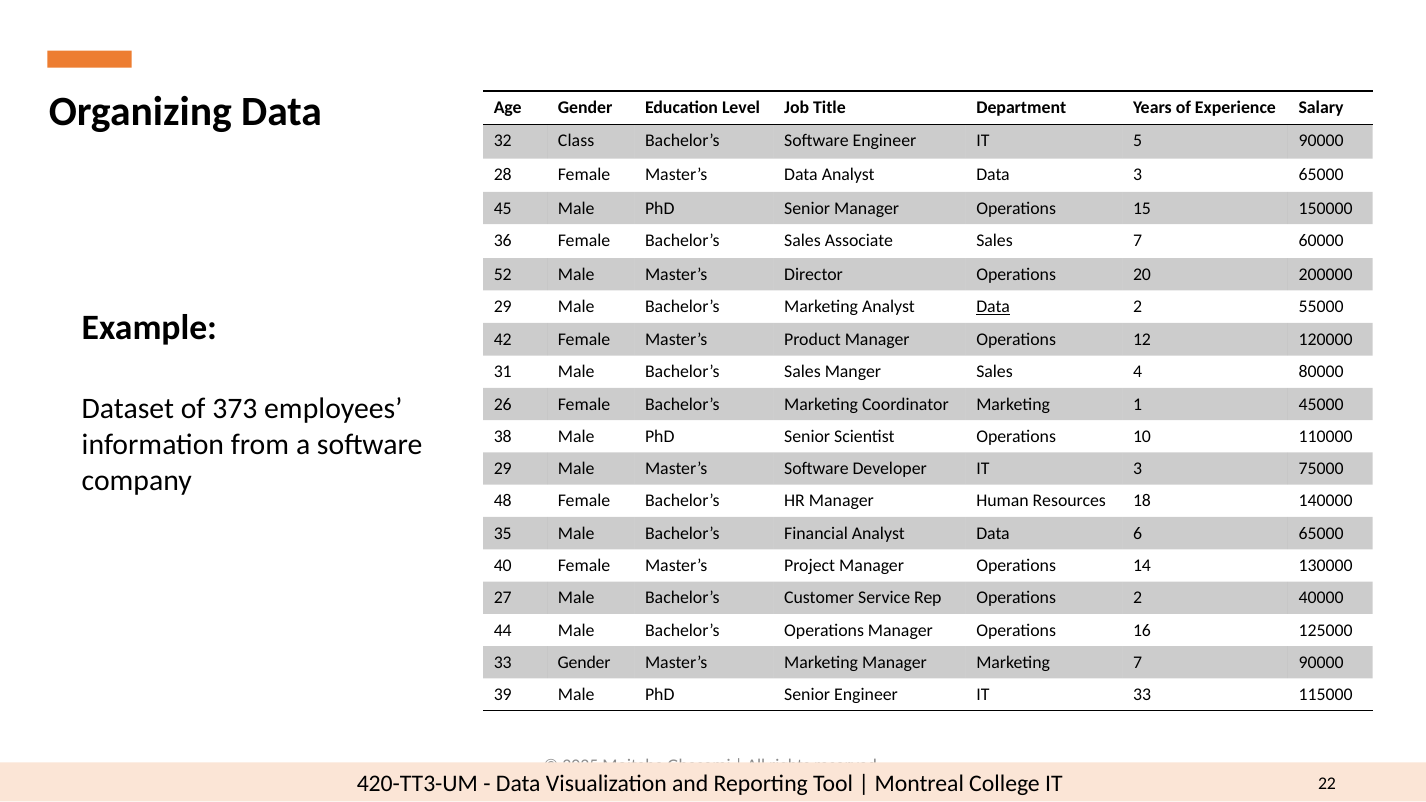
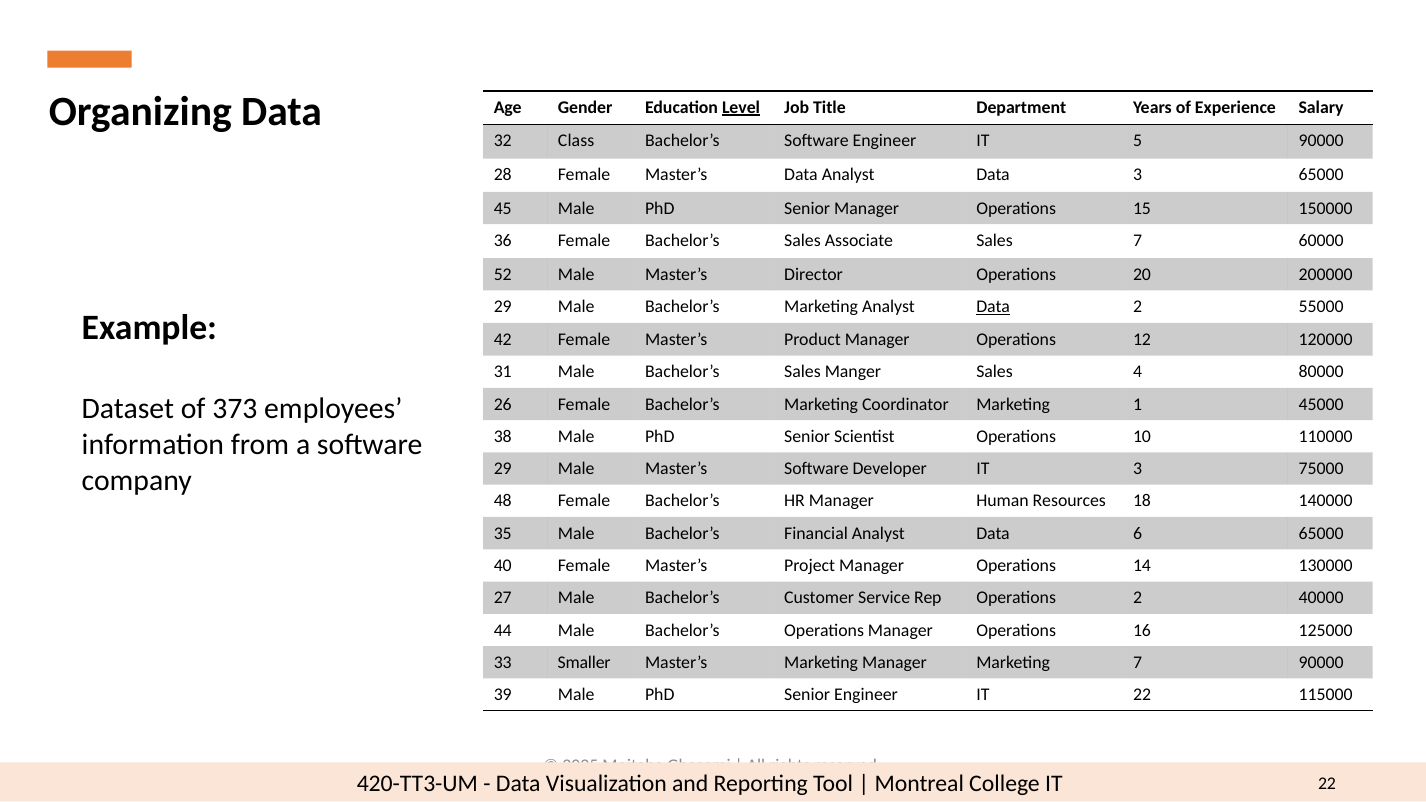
Level underline: none -> present
33 Gender: Gender -> Smaller
Engineer IT 33: 33 -> 22
